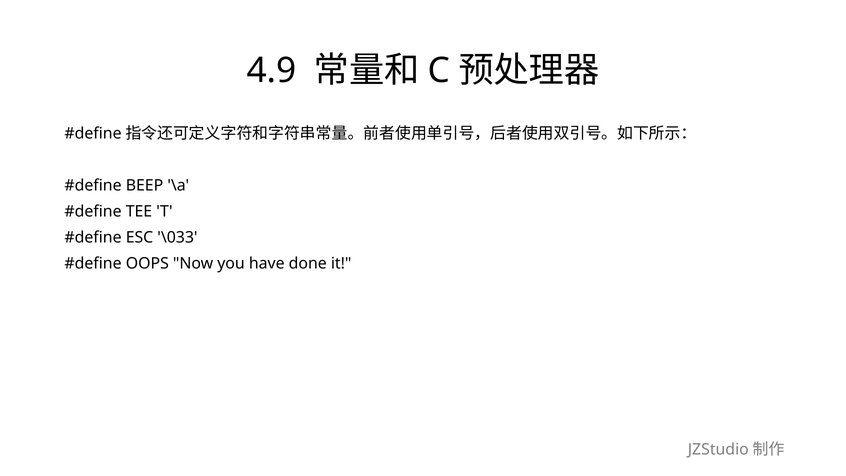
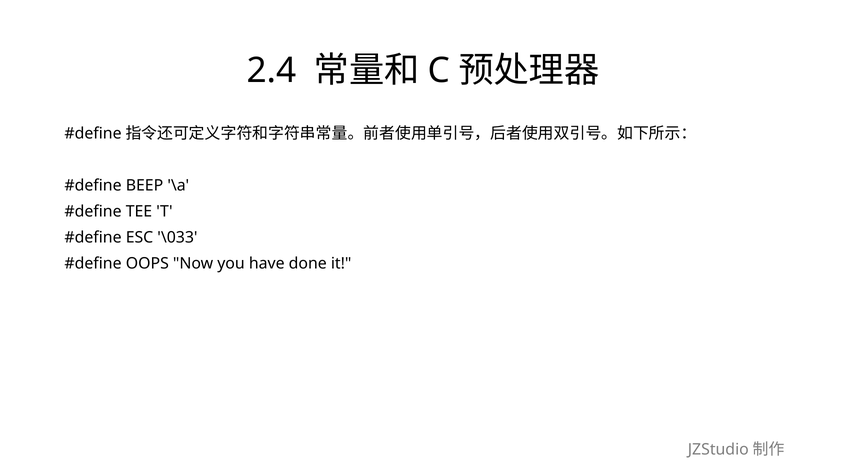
4.9: 4.9 -> 2.4
